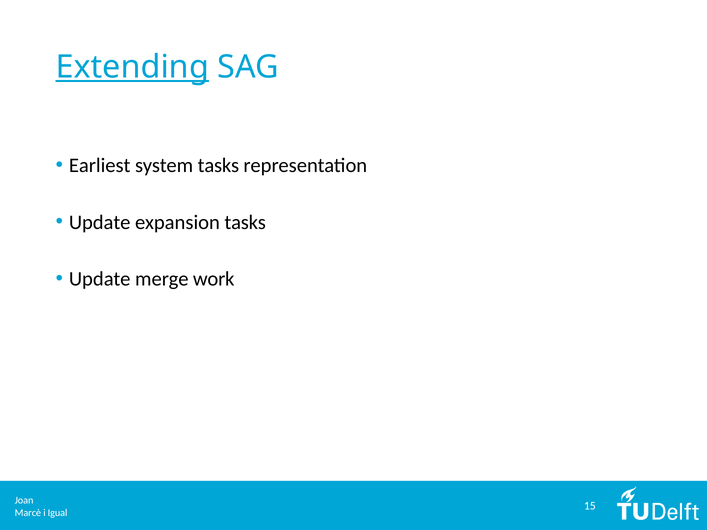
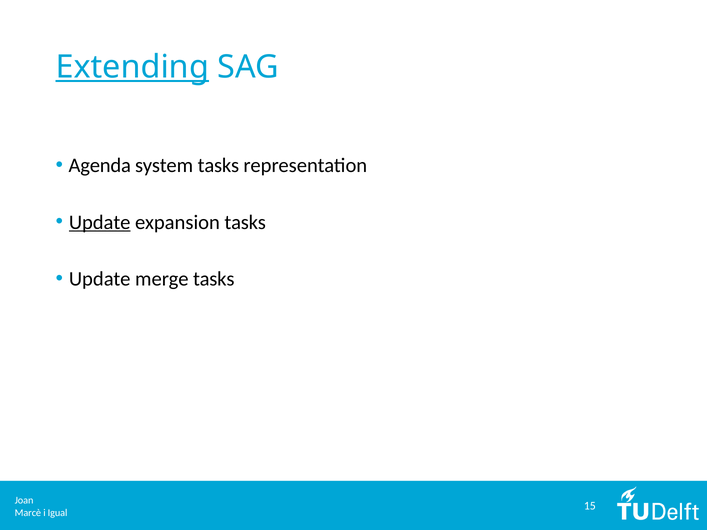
Earliest: Earliest -> Agenda
Update at (100, 222) underline: none -> present
merge work: work -> tasks
